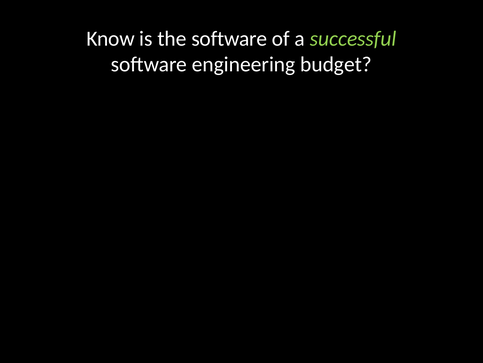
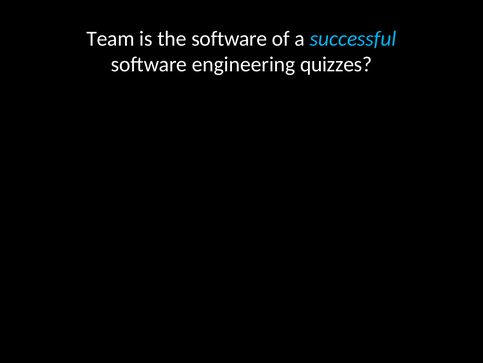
Know: Know -> Team
successful colour: light green -> light blue
budget: budget -> quizzes
